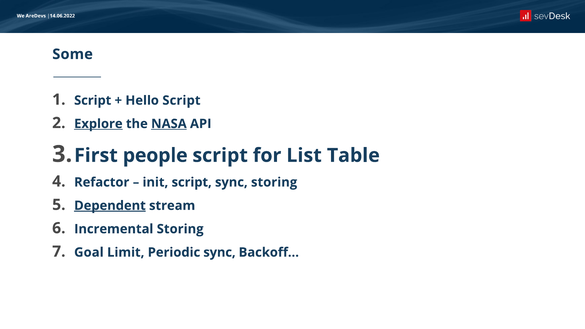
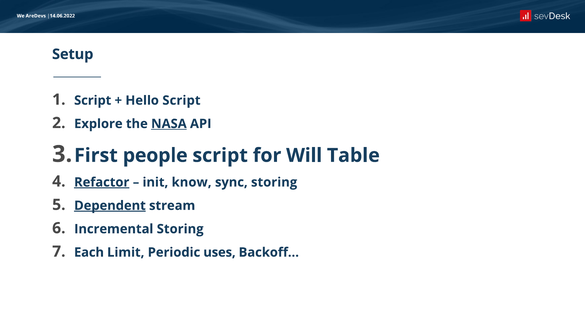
Some: Some -> Setup
Explore underline: present -> none
List: List -> Will
Refactor underline: none -> present
init script: script -> know
Goal: Goal -> Each
Periodic sync: sync -> uses
